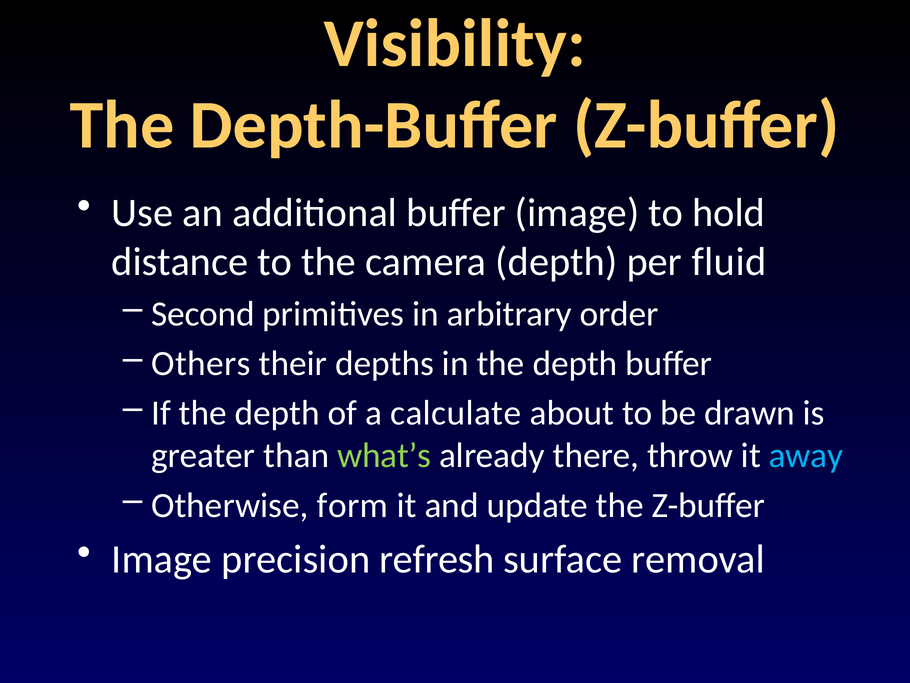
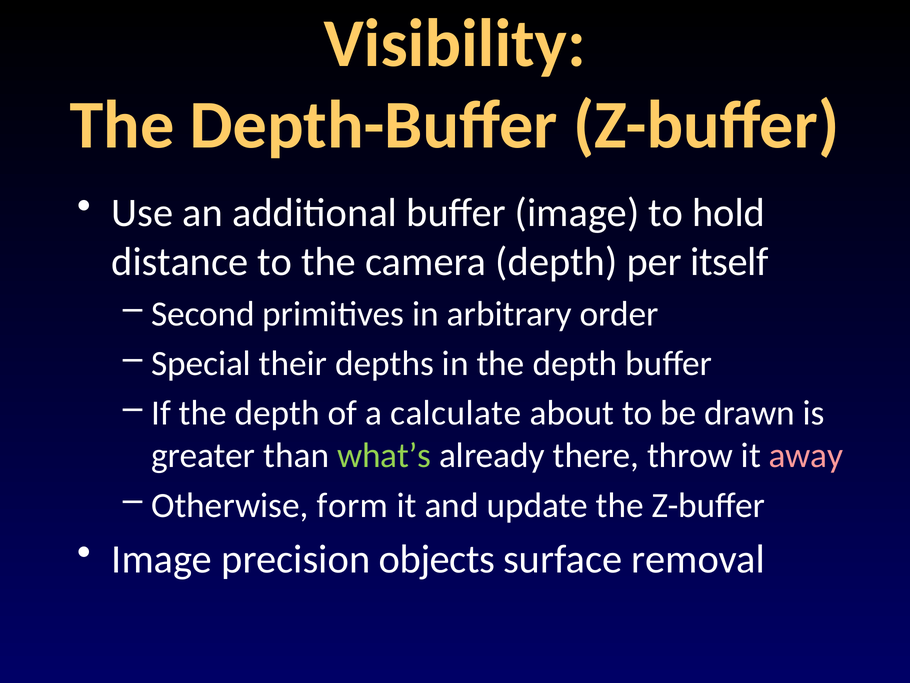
fluid: fluid -> itself
Others: Others -> Special
away colour: light blue -> pink
refresh: refresh -> objects
